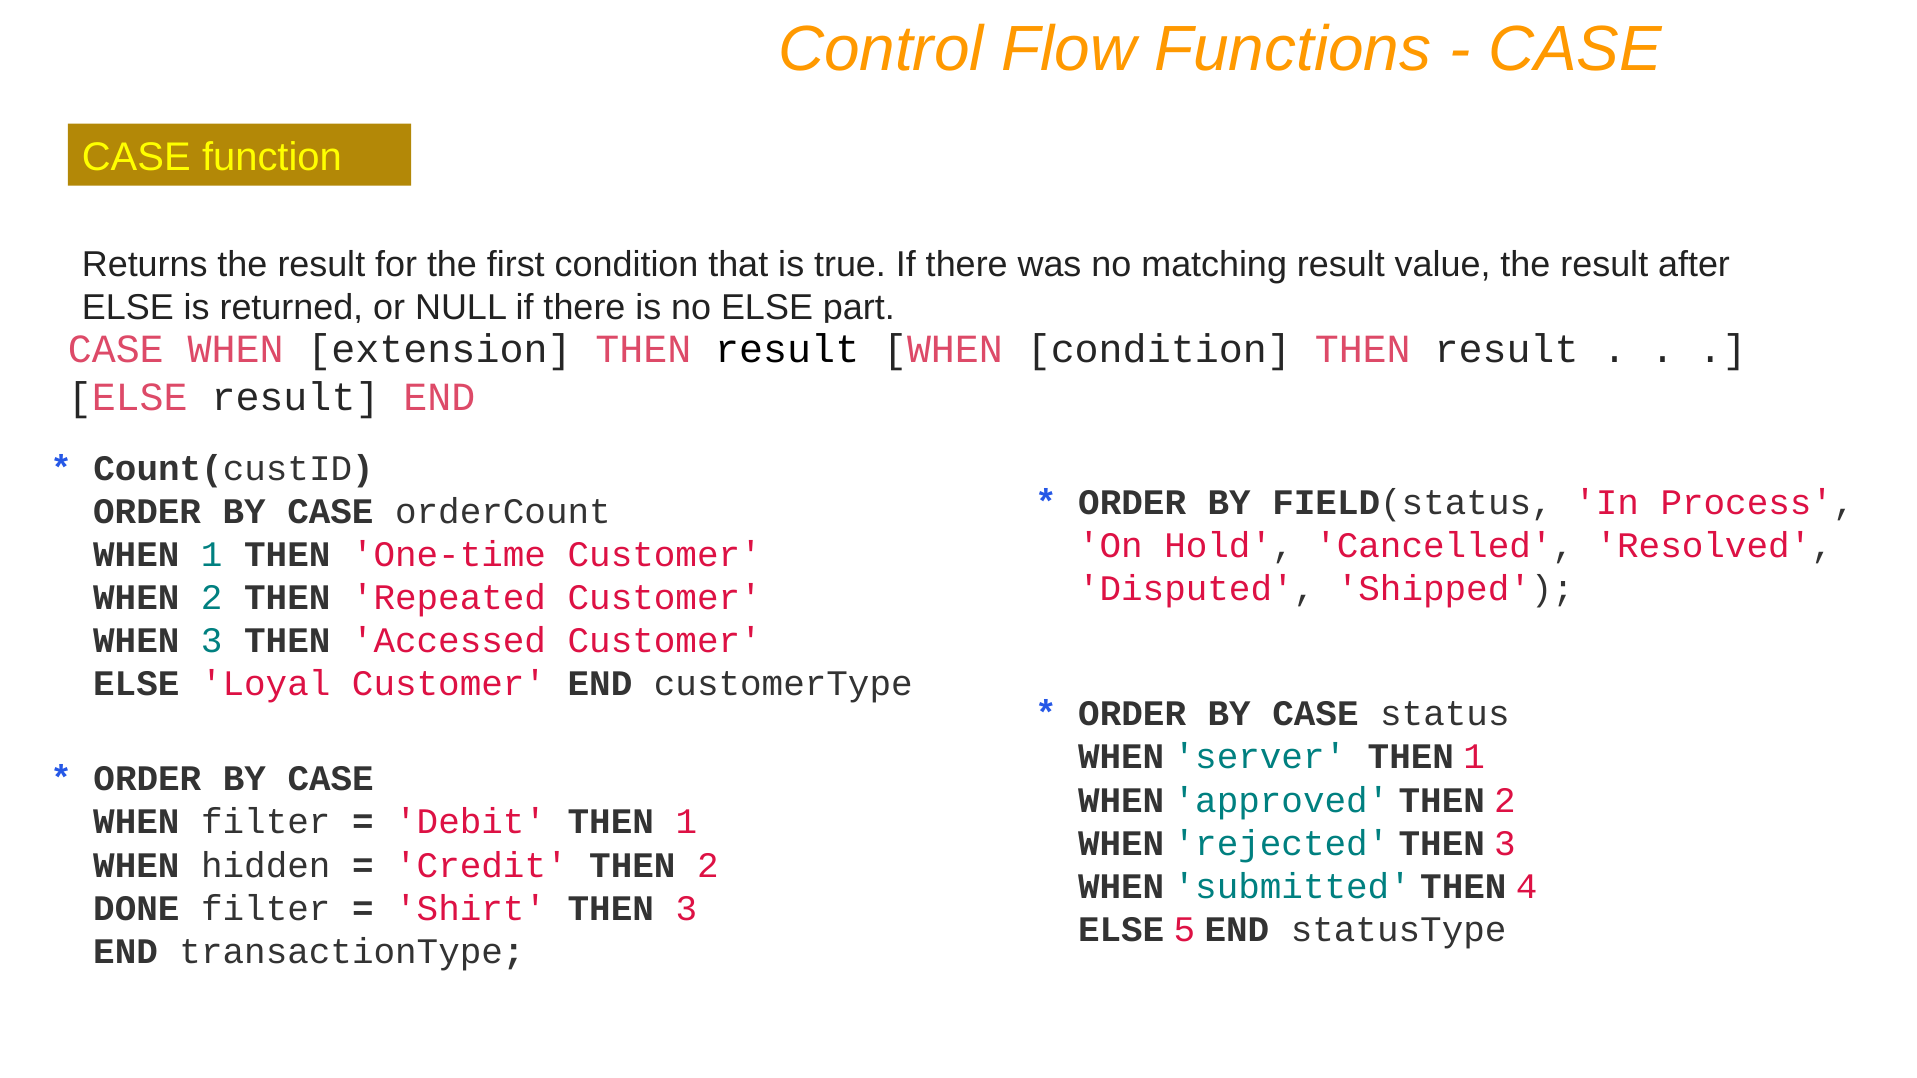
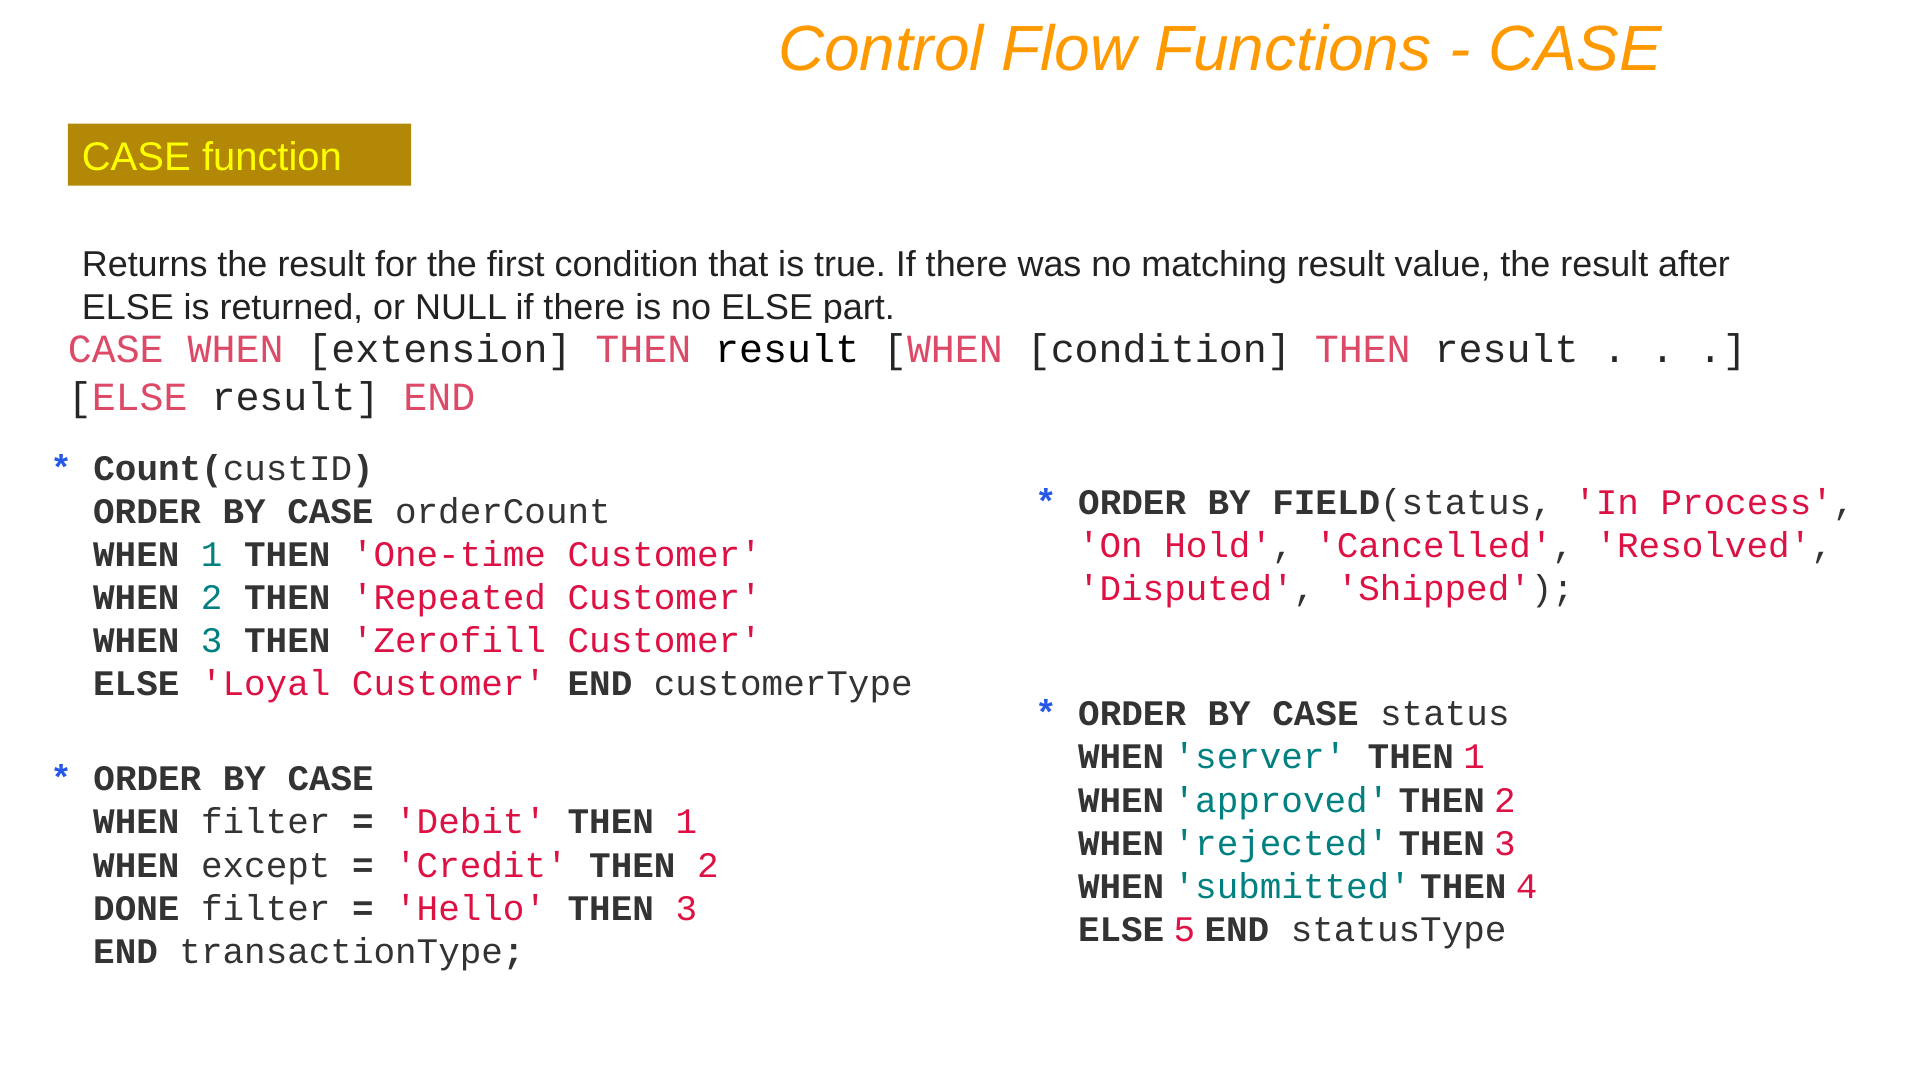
Accessed: Accessed -> Zerofill
hidden: hidden -> except
Shirt: Shirt -> Hello
